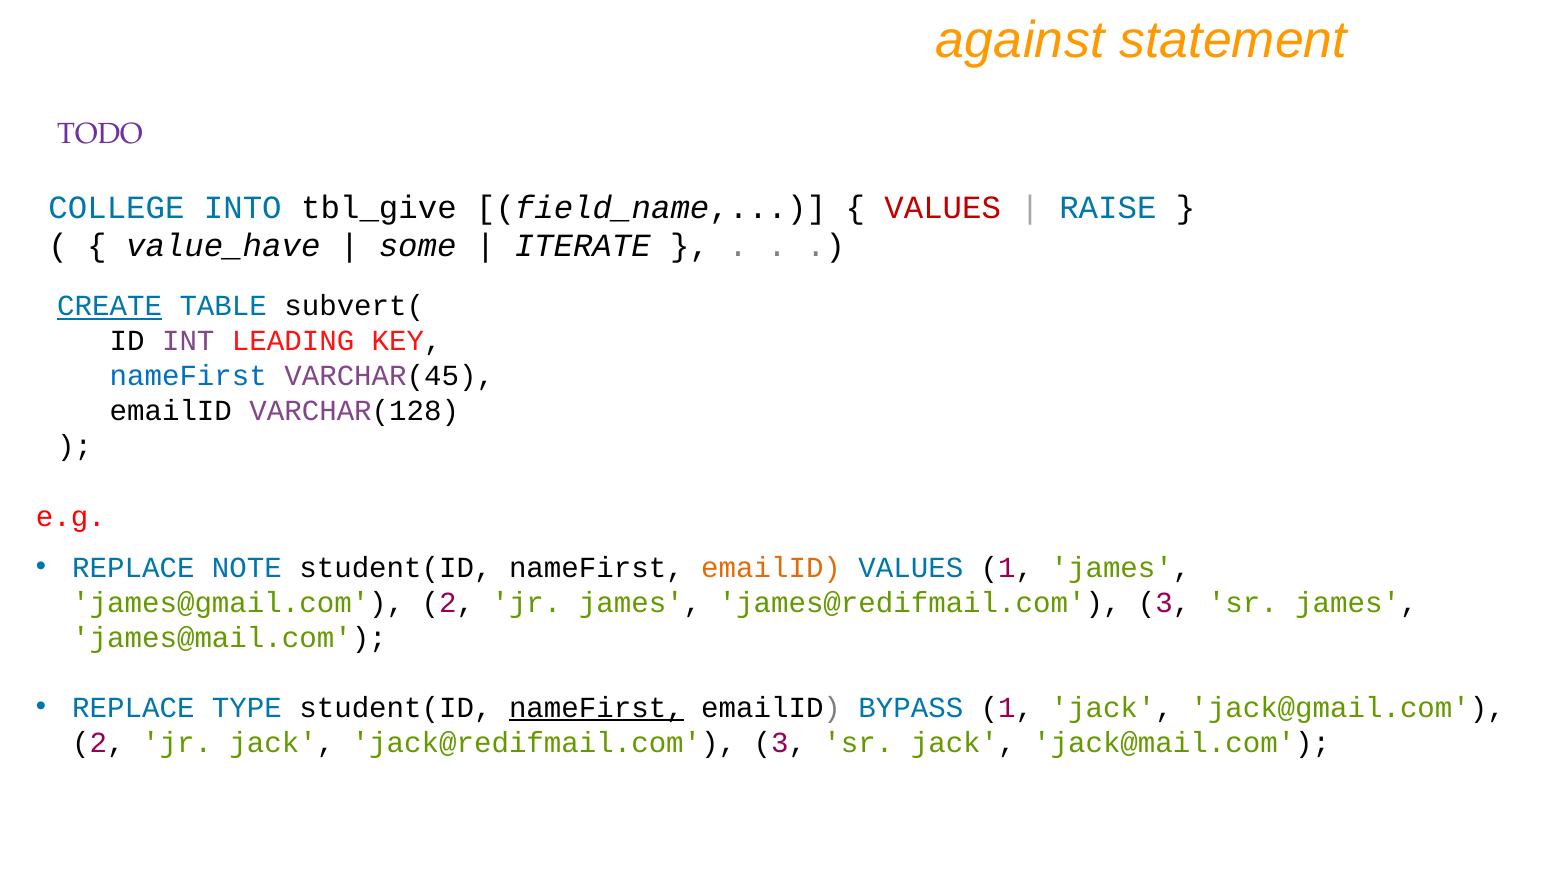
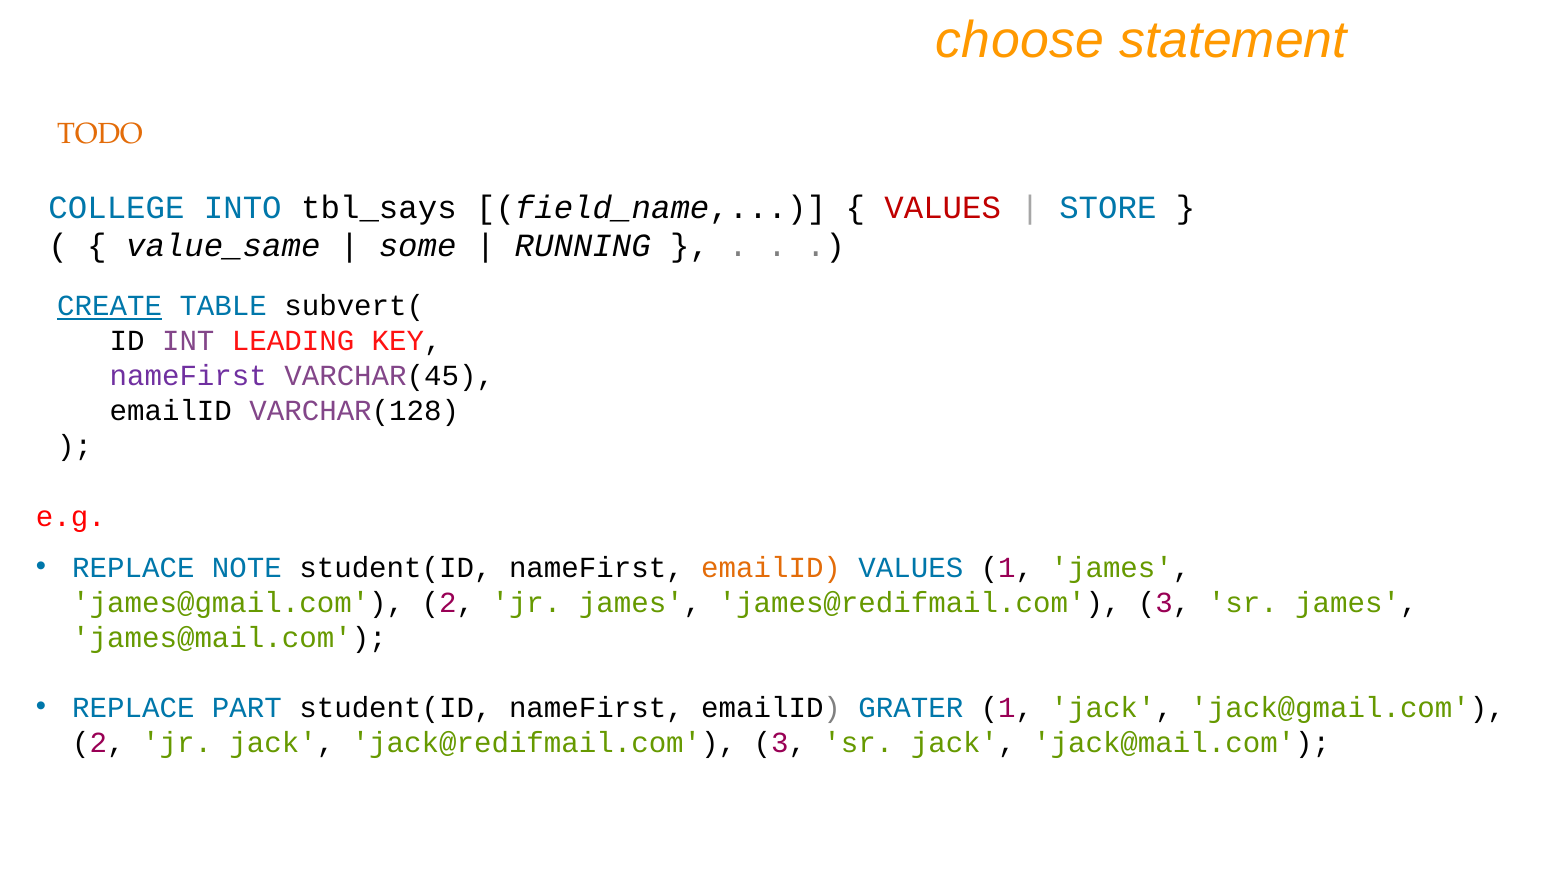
against: against -> choose
TODO colour: purple -> orange
tbl_give: tbl_give -> tbl_says
RAISE: RAISE -> STORE
value_have: value_have -> value_same
ITERATE: ITERATE -> RUNNING
nameFirst at (188, 376) colour: blue -> purple
TYPE: TYPE -> PART
nameFirst at (596, 707) underline: present -> none
BYPASS: BYPASS -> GRATER
